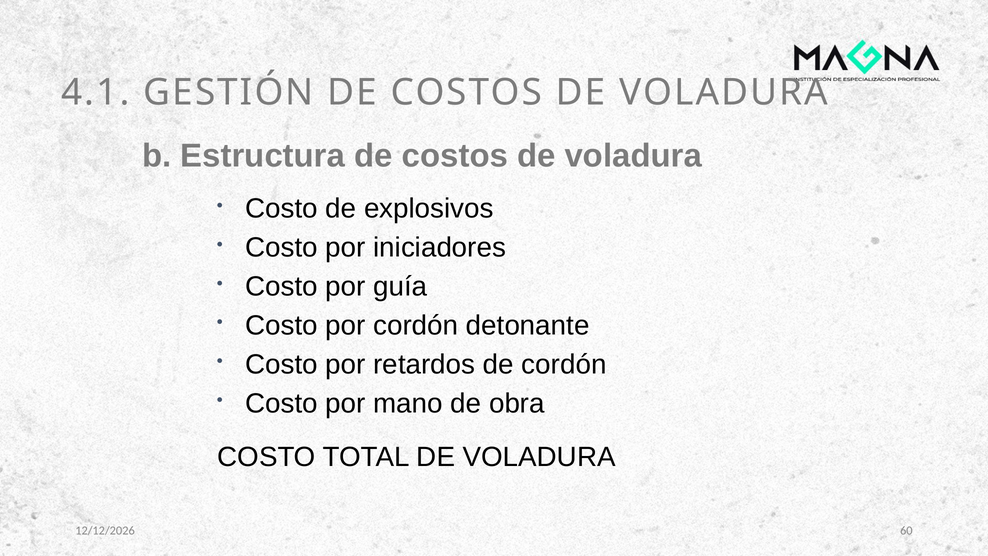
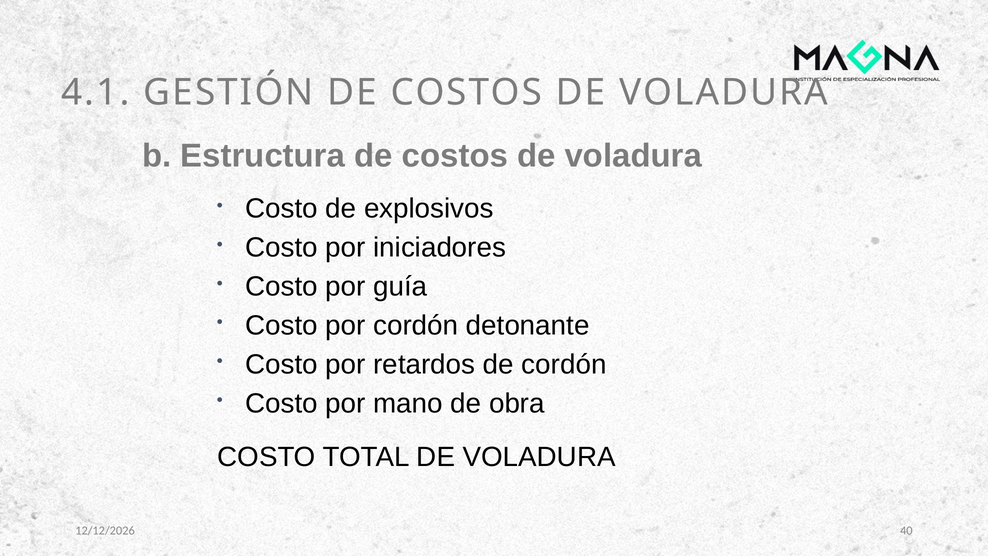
60: 60 -> 40
